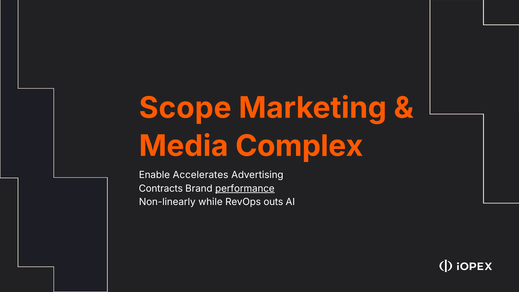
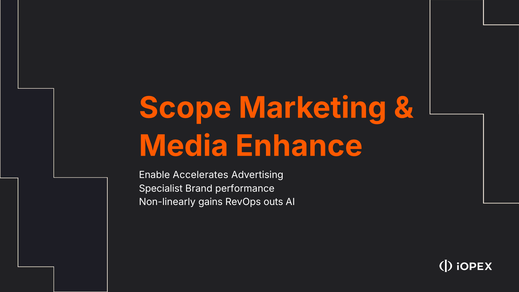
Complex: Complex -> Enhance
Contracts: Contracts -> Specialist
performance underline: present -> none
while: while -> gains
